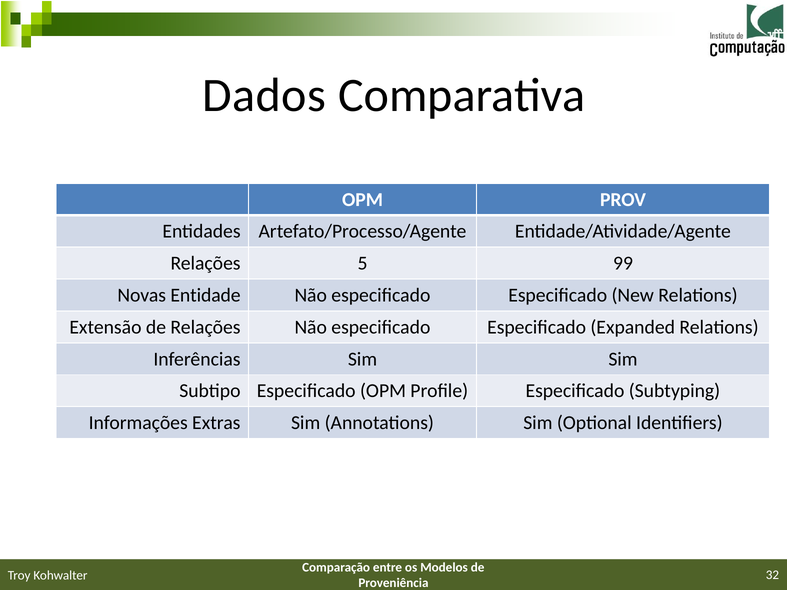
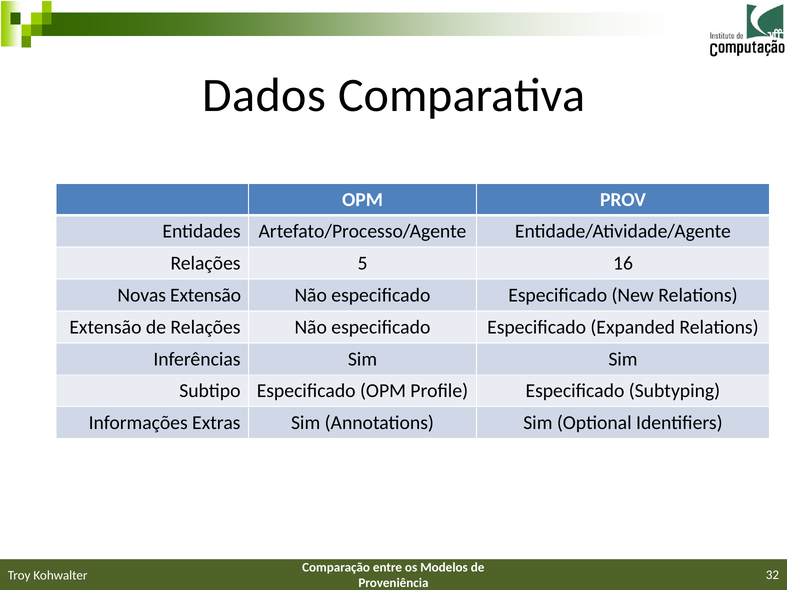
99: 99 -> 16
Novas Entidade: Entidade -> Extensão
